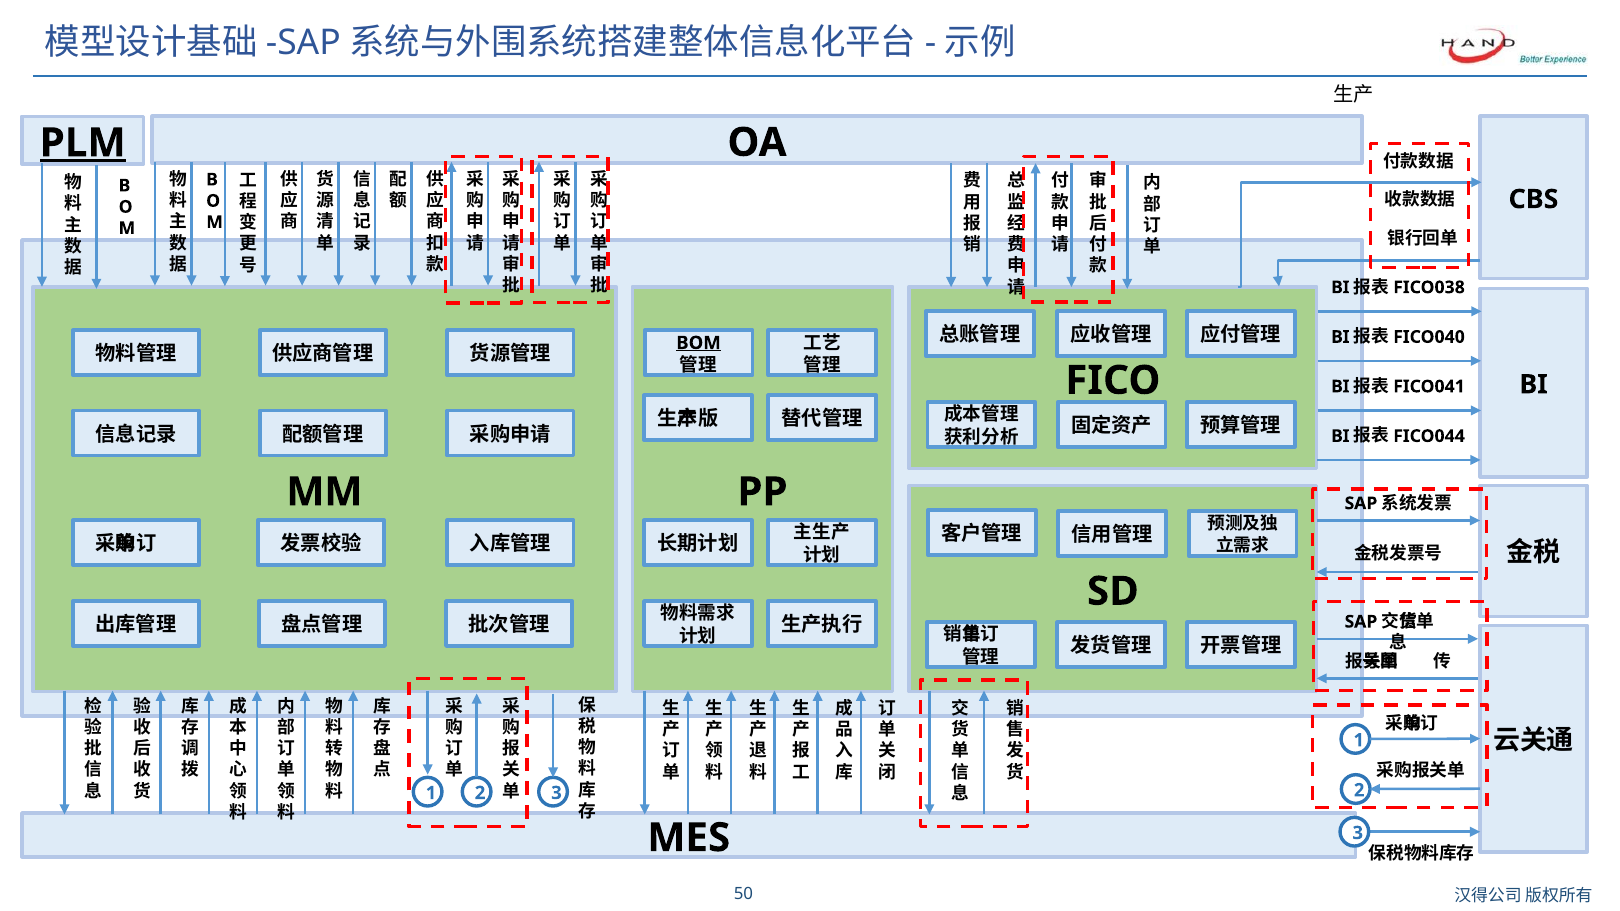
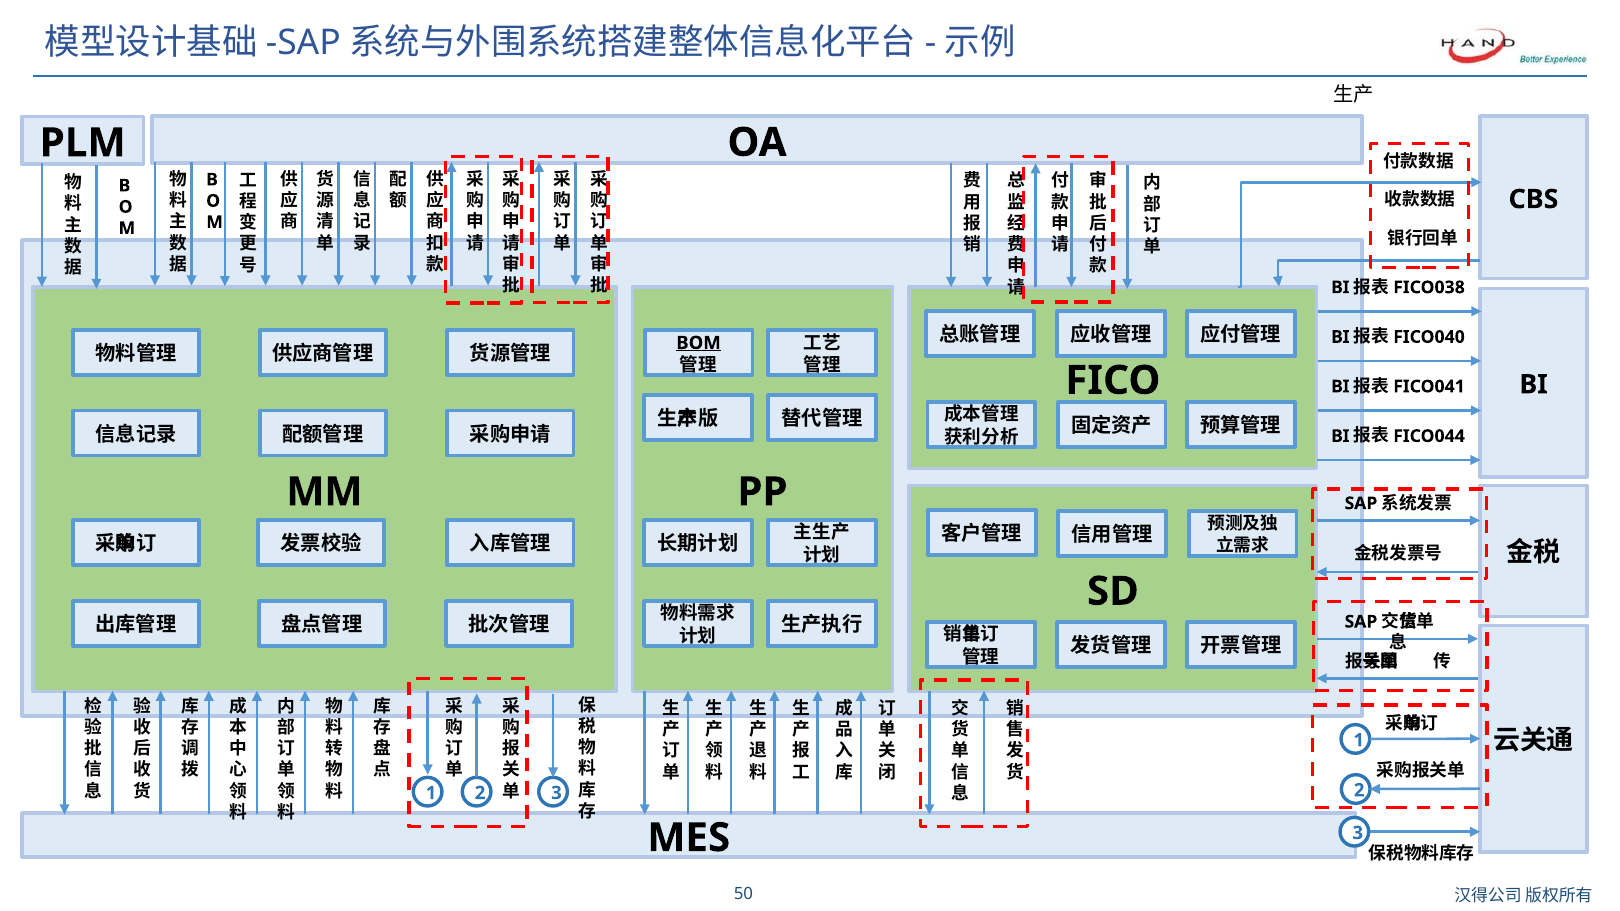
PLM underline: present -> none
